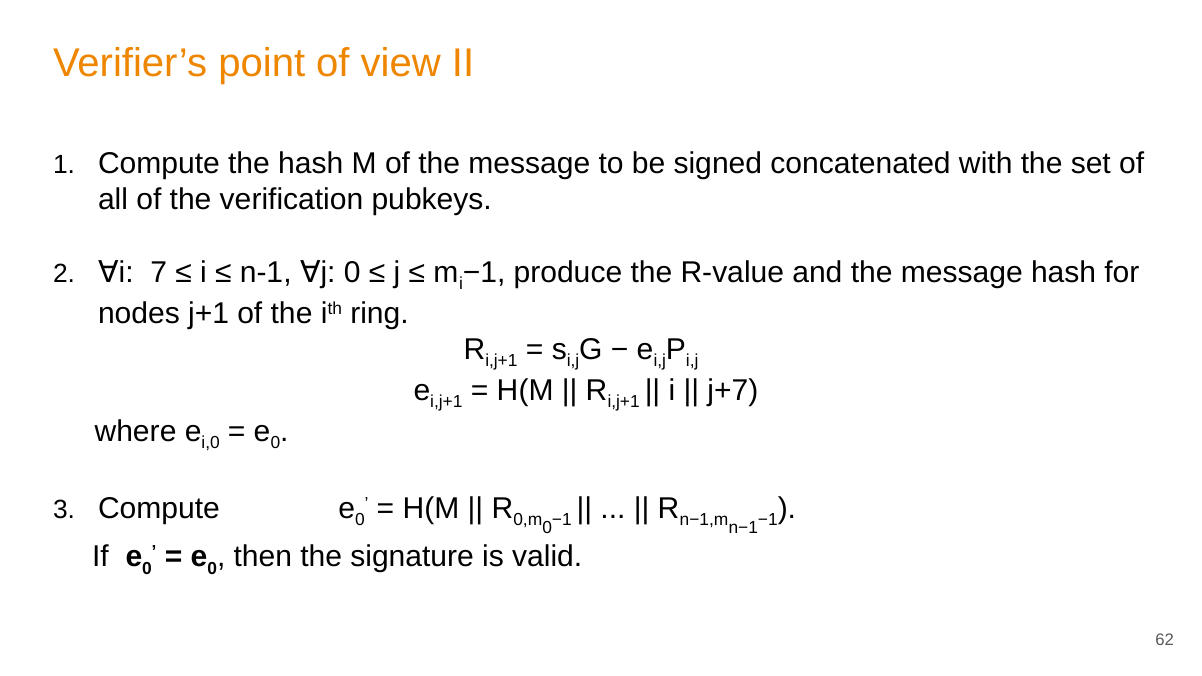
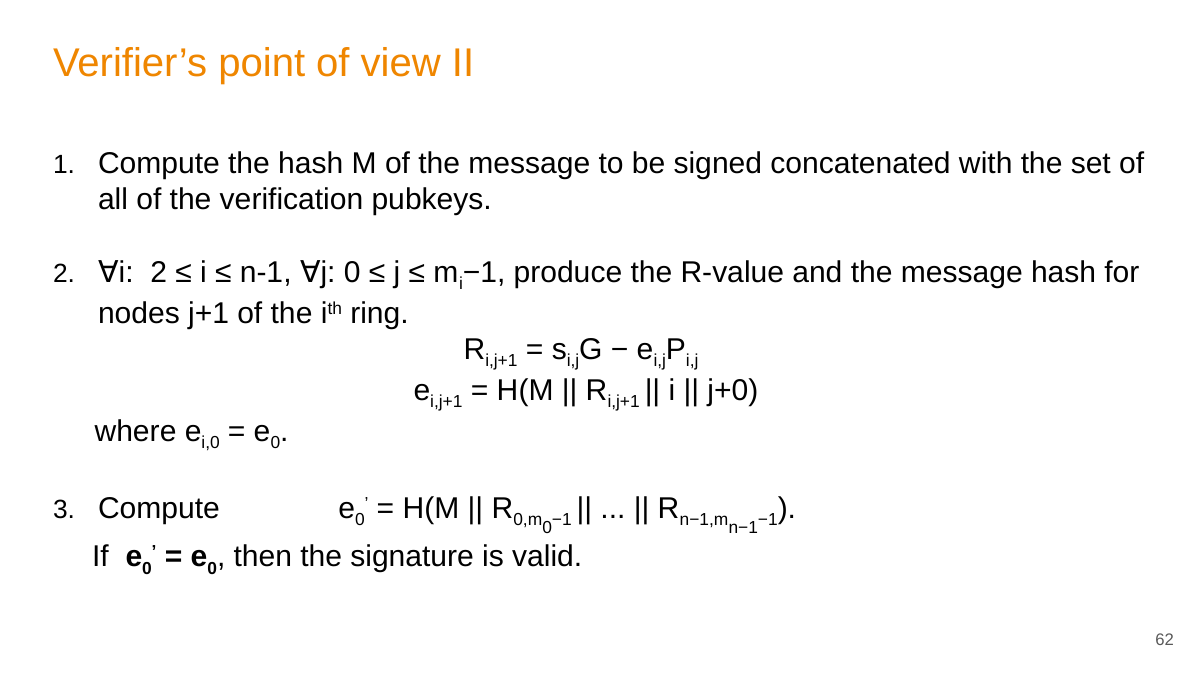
∀i 7: 7 -> 2
j+7: j+7 -> j+0
